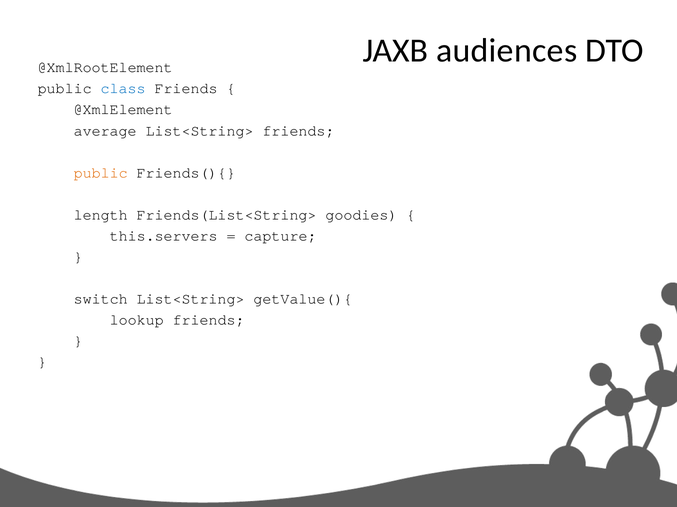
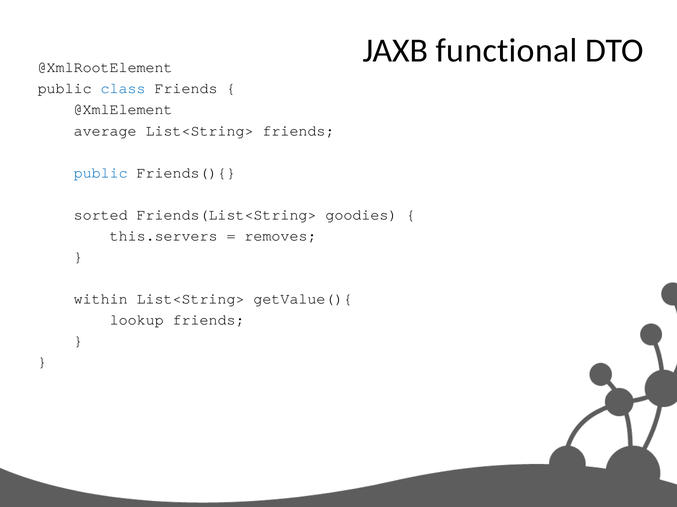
audiences: audiences -> functional
public at (101, 173) colour: orange -> blue
length: length -> sorted
capture: capture -> removes
switch: switch -> within
